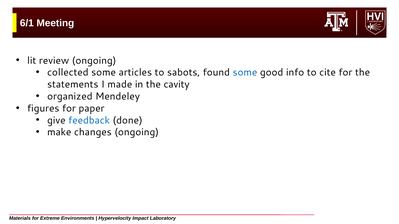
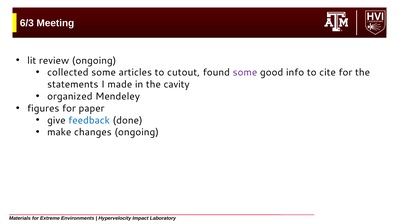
6/1: 6/1 -> 6/3
sabots: sabots -> cutout
some at (245, 73) colour: blue -> purple
